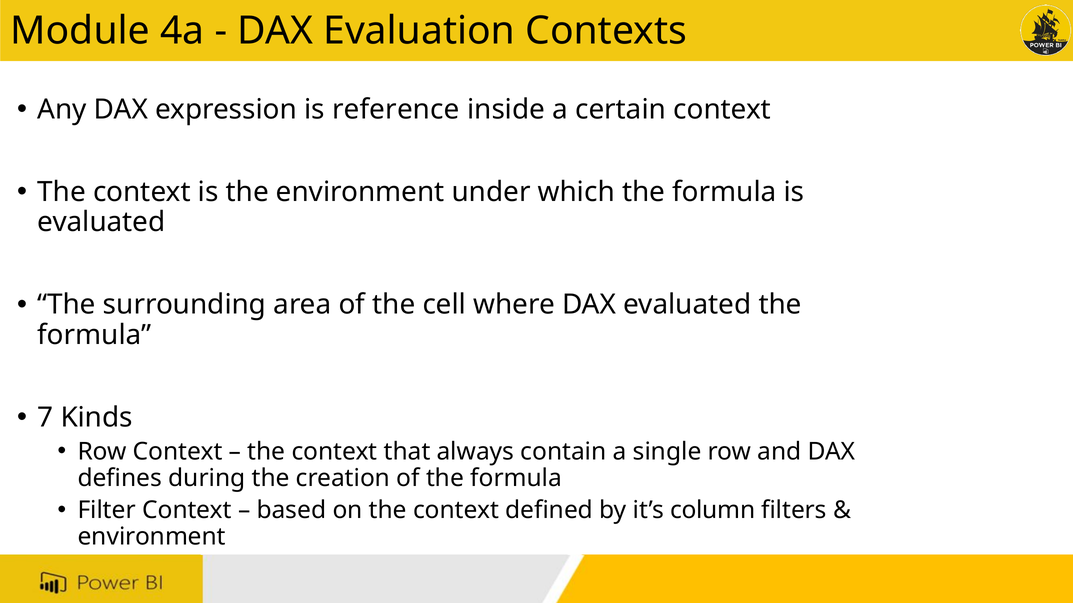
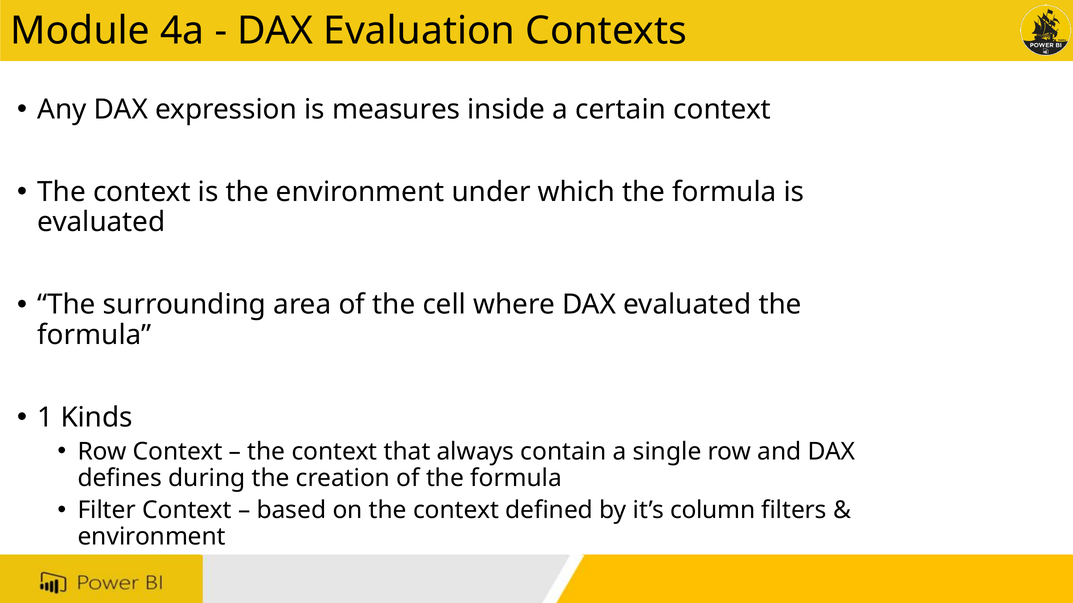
reference: reference -> measures
7: 7 -> 1
